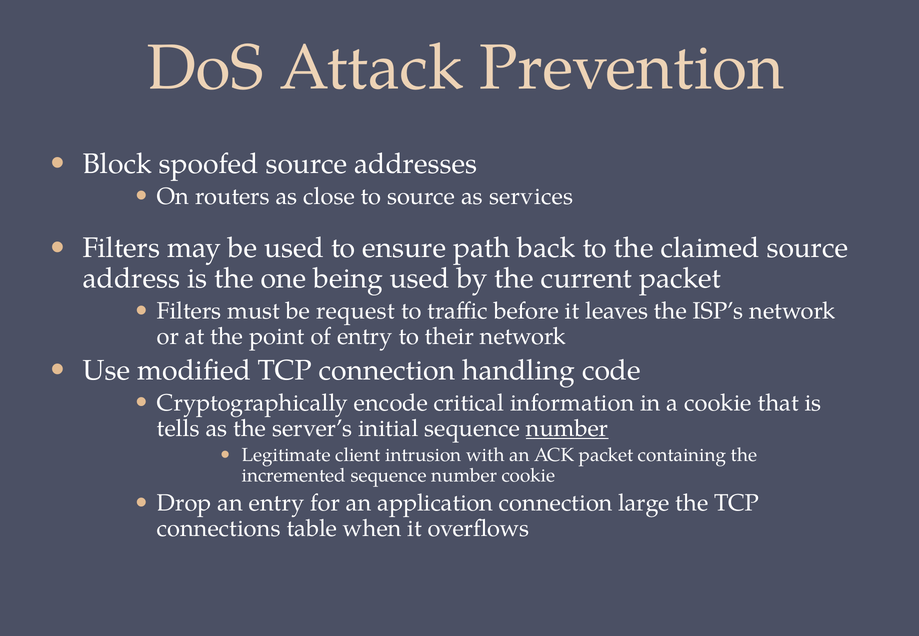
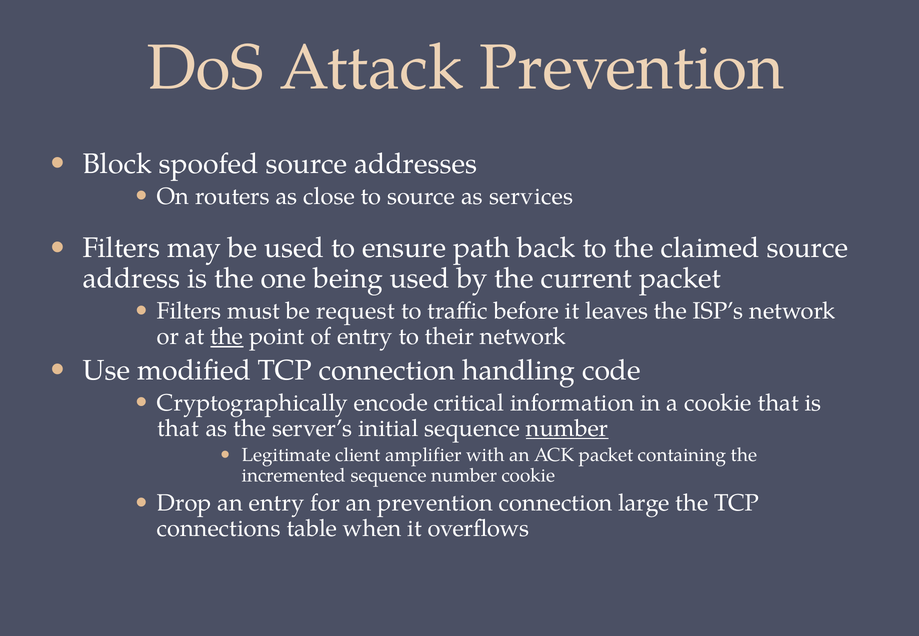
the at (227, 337) underline: none -> present
tells at (178, 428): tells -> that
intrusion: intrusion -> amplifier
an application: application -> prevention
